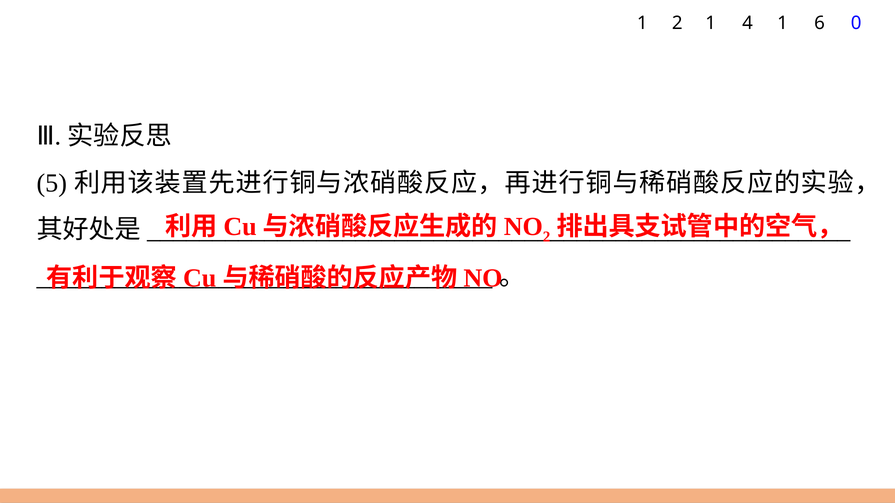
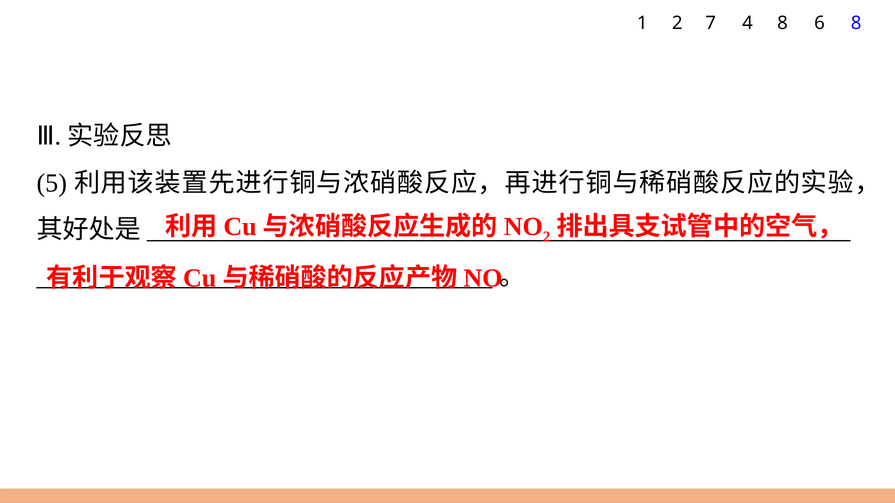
2 1: 1 -> 7
4 1: 1 -> 8
6 0: 0 -> 8
